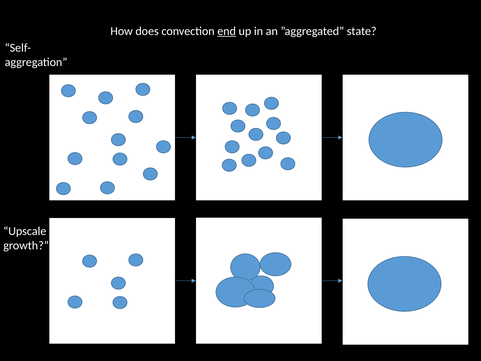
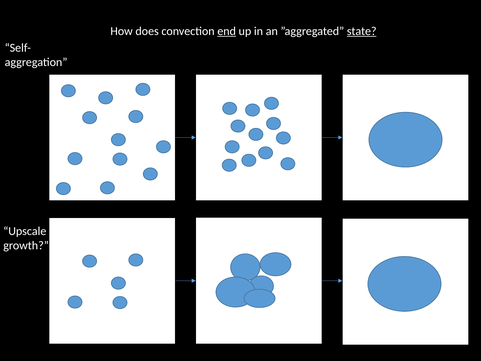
state underline: none -> present
